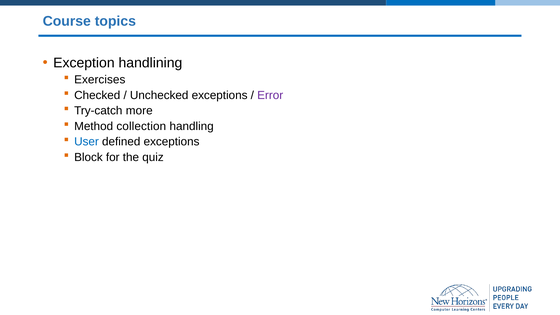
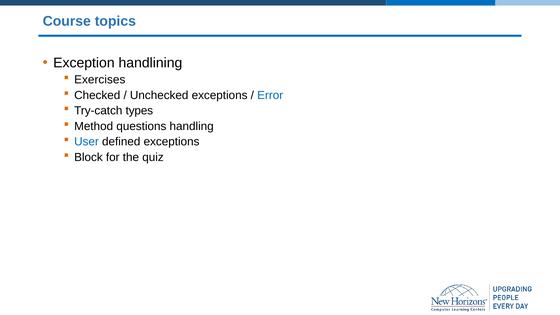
Error colour: purple -> blue
more: more -> types
collection: collection -> questions
